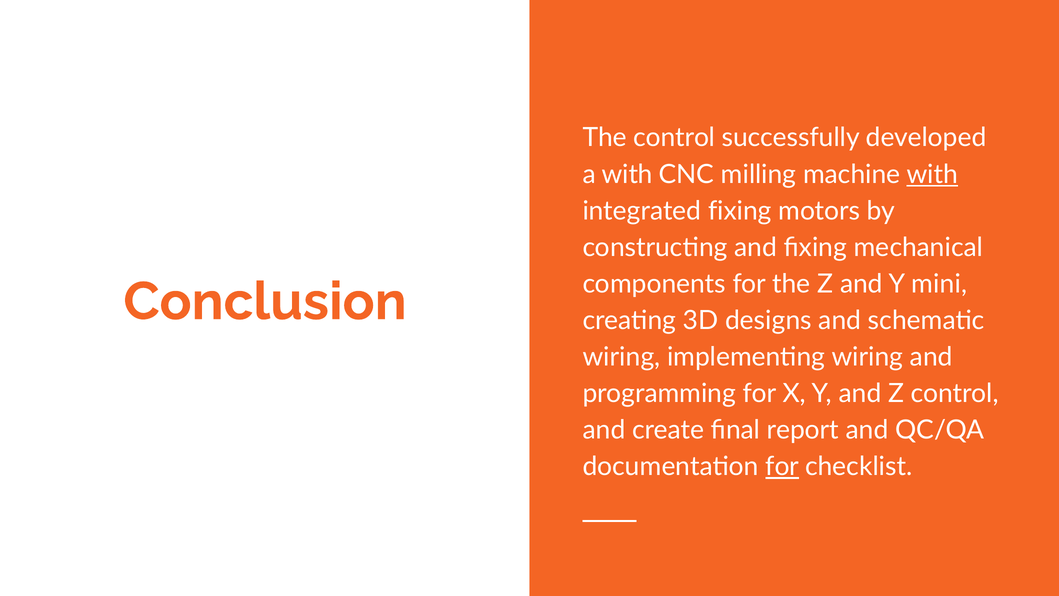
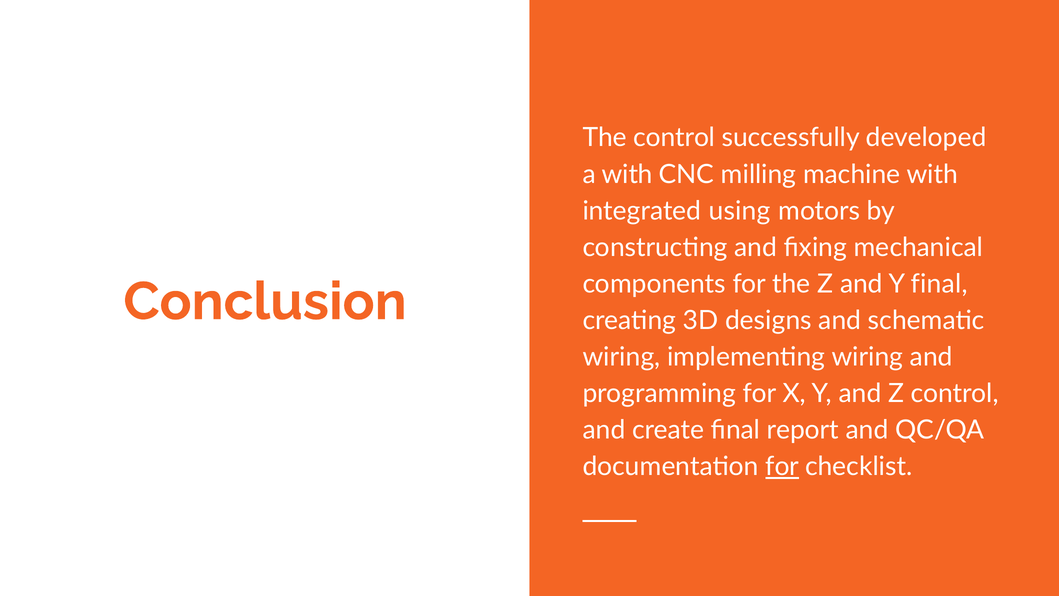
with at (932, 174) underline: present -> none
integrated fixing: fixing -> using
Y mini: mini -> final
